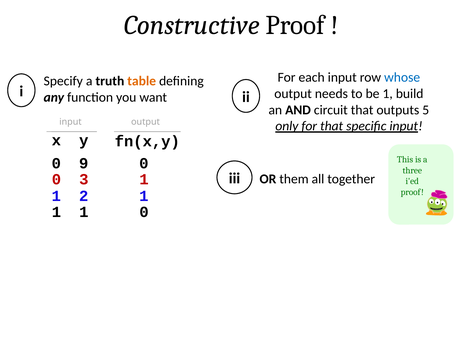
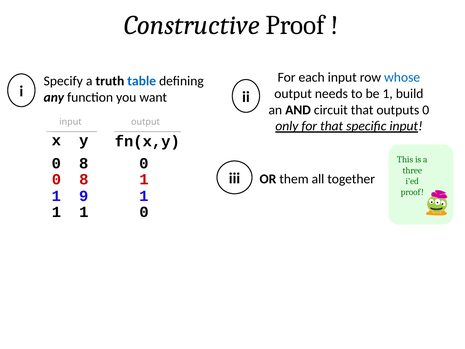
table colour: orange -> blue
outputs 5: 5 -> 0
9 at (84, 163): 9 -> 8
3 at (84, 179): 3 -> 8
2: 2 -> 9
